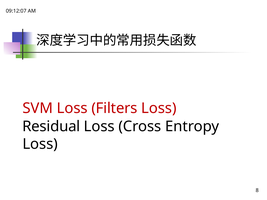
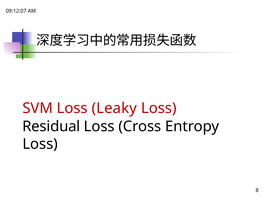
Filters: Filters -> Leaky
